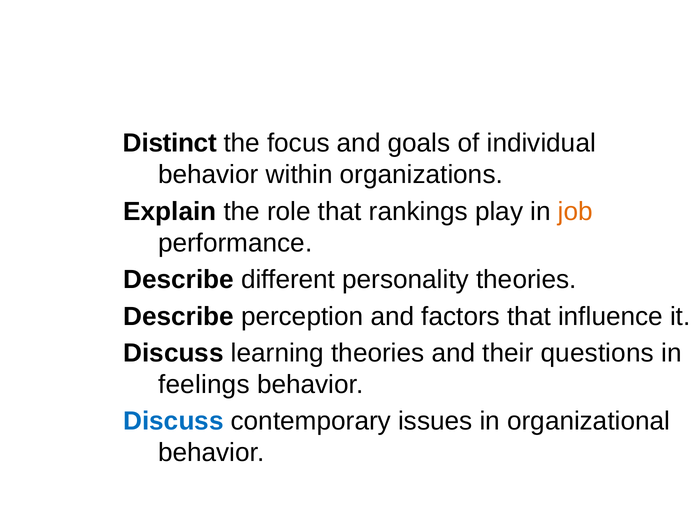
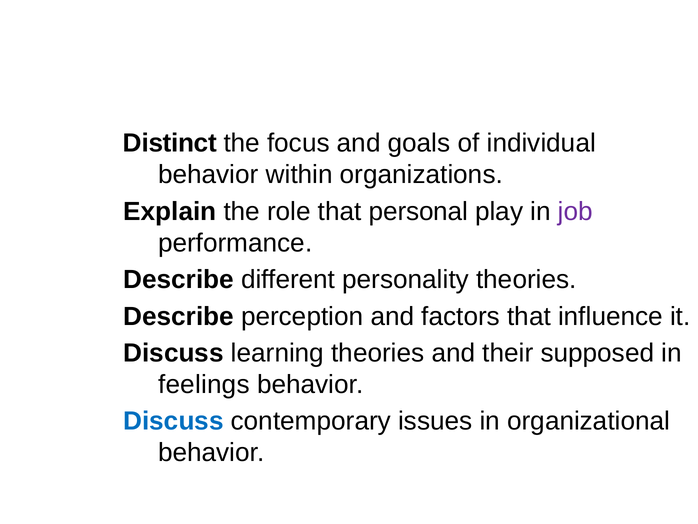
rankings: rankings -> personal
job colour: orange -> purple
questions: questions -> supposed
